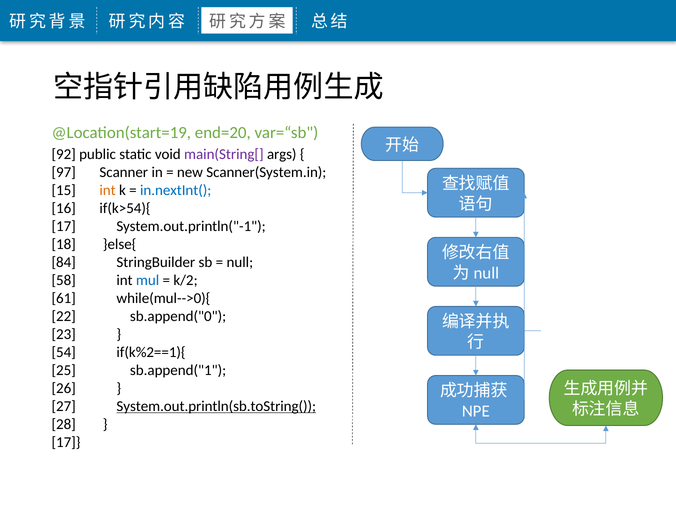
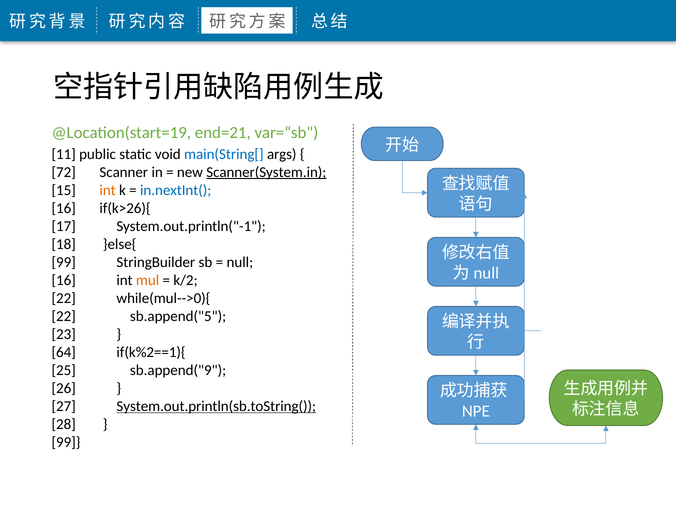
end=20: end=20 -> end=21
92: 92 -> 11
main(String[ colour: purple -> blue
97: 97 -> 72
Scanner(System.in underline: none -> present
if(k>54){: if(k>54){ -> if(k>26){
84 at (64, 262): 84 -> 99
58 at (64, 280): 58 -> 16
mul colour: blue -> orange
61 at (64, 298): 61 -> 22
sb.append("0: sb.append("0 -> sb.append("5
54: 54 -> 64
sb.append("1: sb.append("1 -> sb.append("9
17 at (66, 442): 17 -> 99
